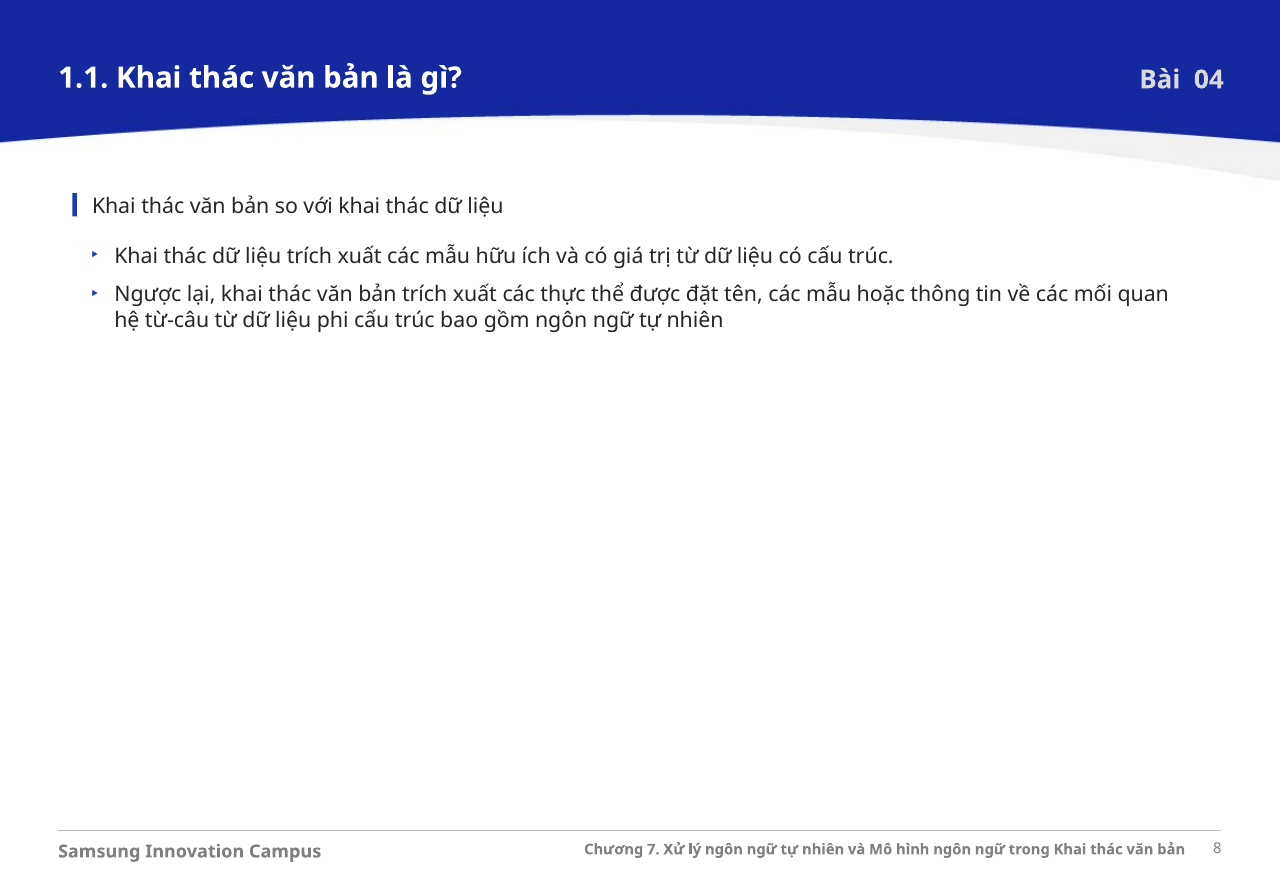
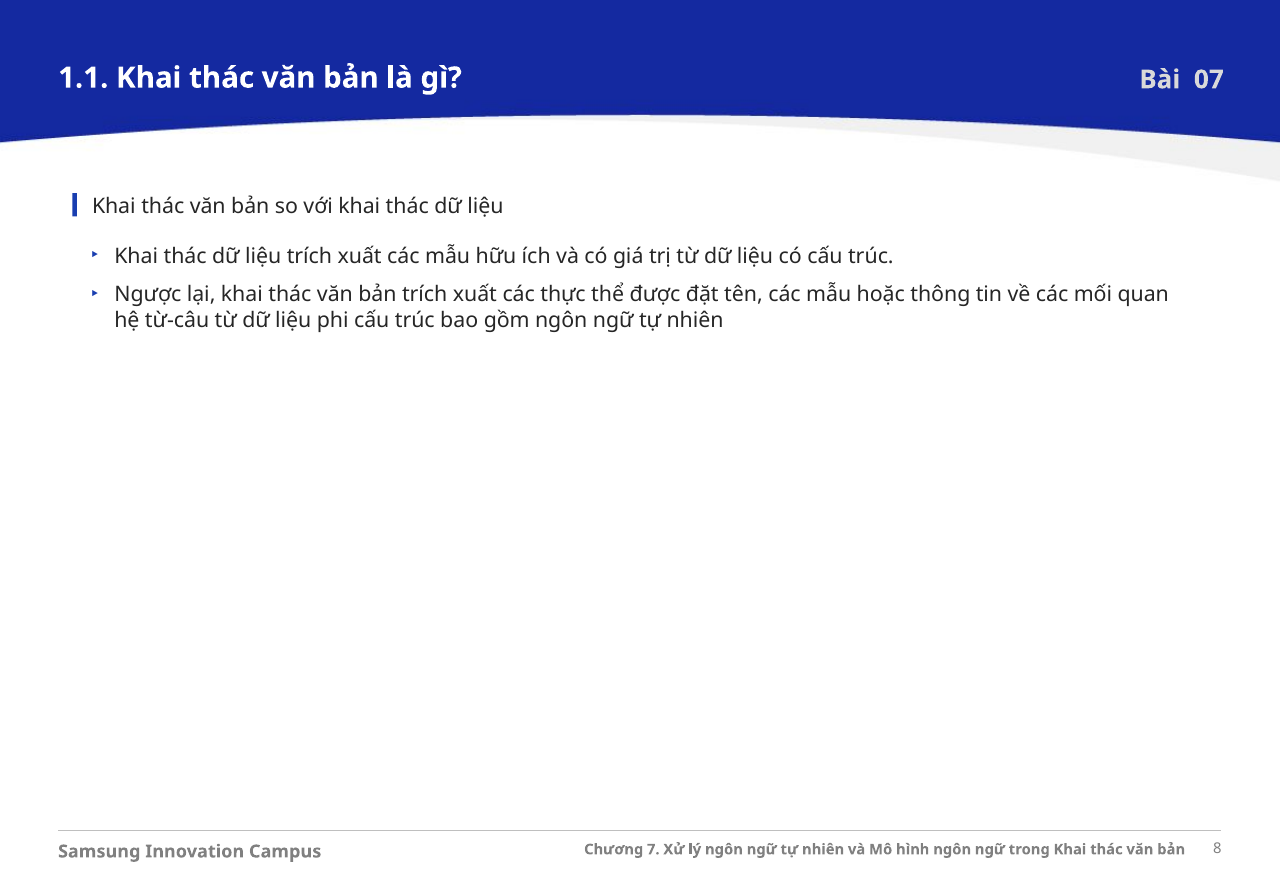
04: 04 -> 07
